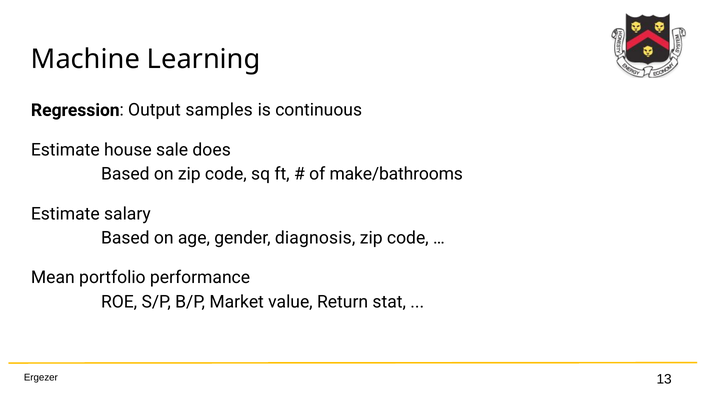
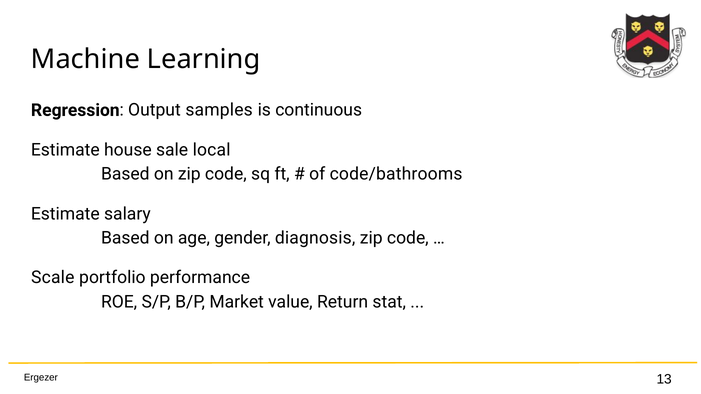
does: does -> local
make/bathrooms: make/bathrooms -> code/bathrooms
Mean: Mean -> Scale
